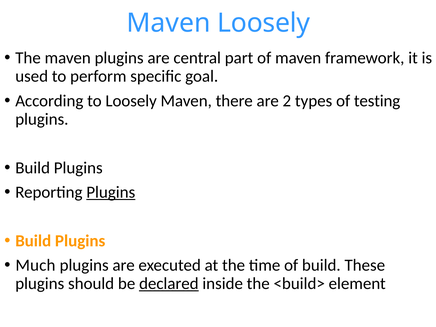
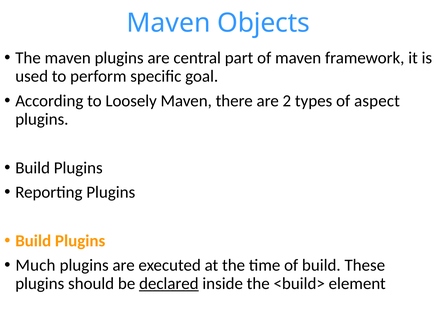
Maven Loosely: Loosely -> Objects
testing: testing -> aspect
Plugins at (111, 192) underline: present -> none
